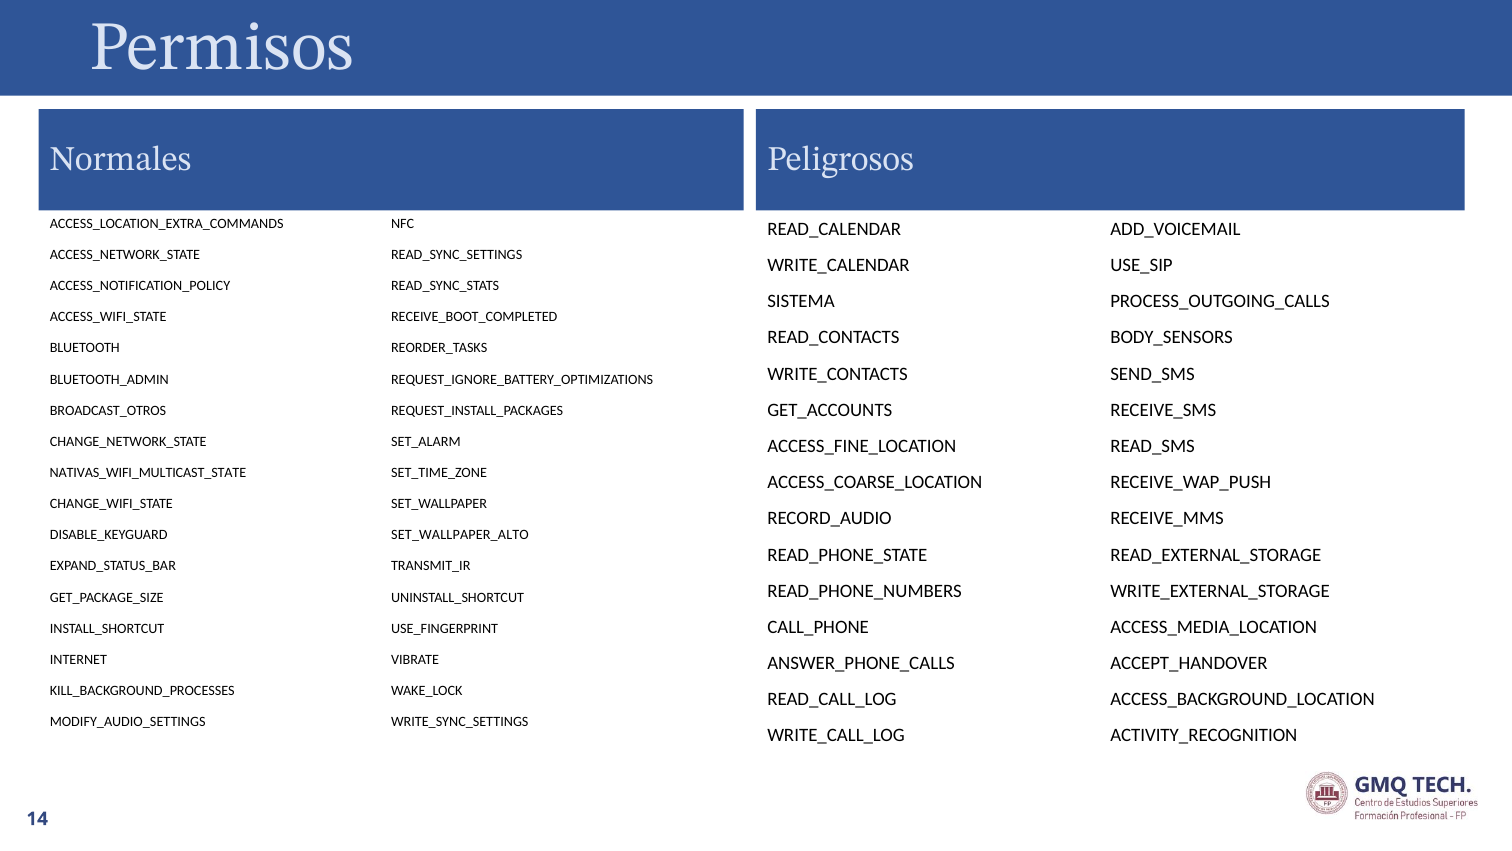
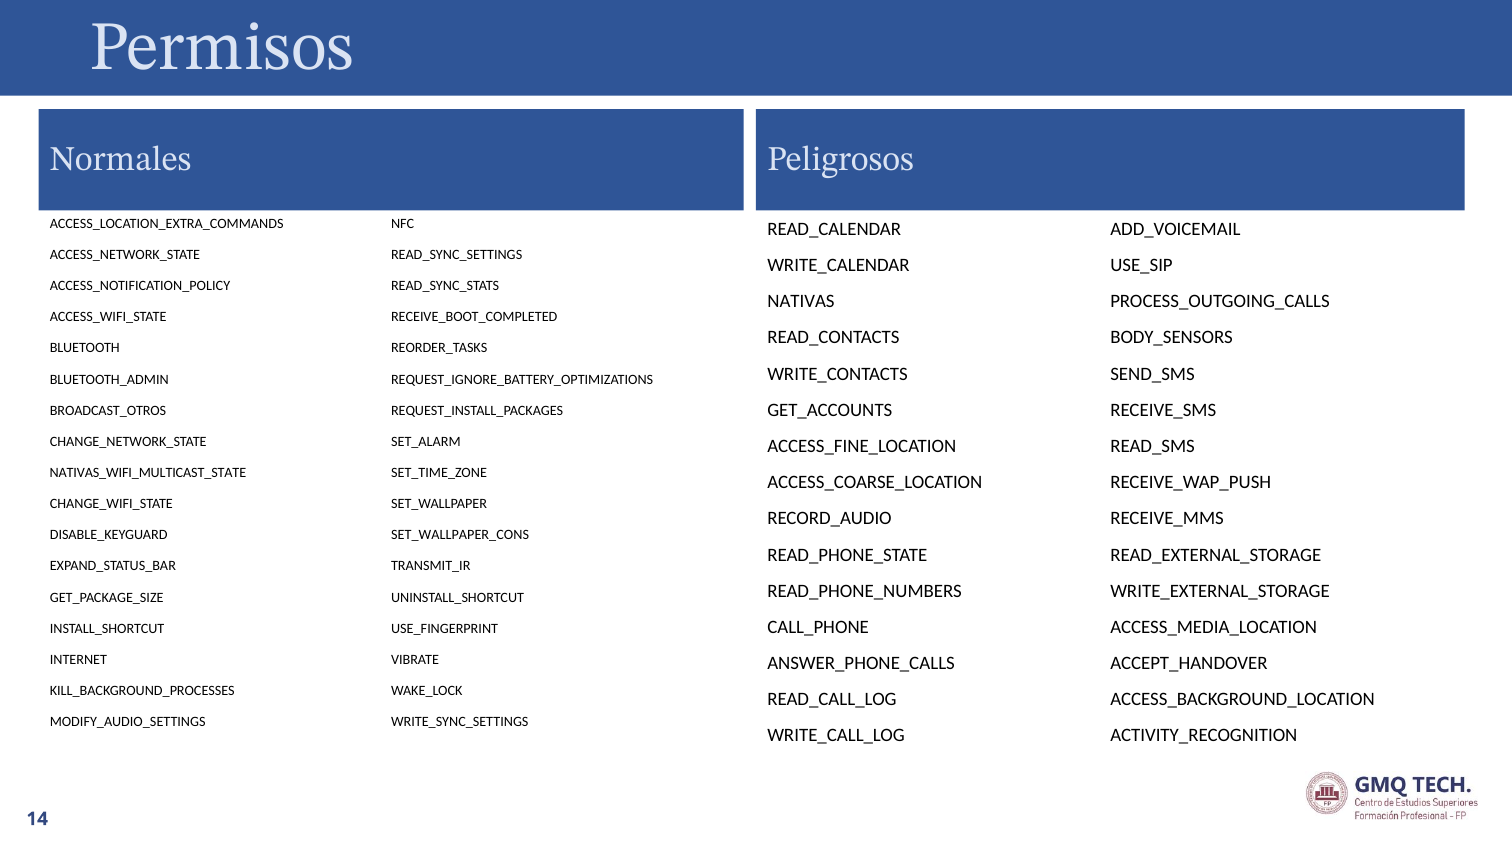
SISTEMA: SISTEMA -> NATIVAS
SET_WALLPAPER_ALTO: SET_WALLPAPER_ALTO -> SET_WALLPAPER_CONS
